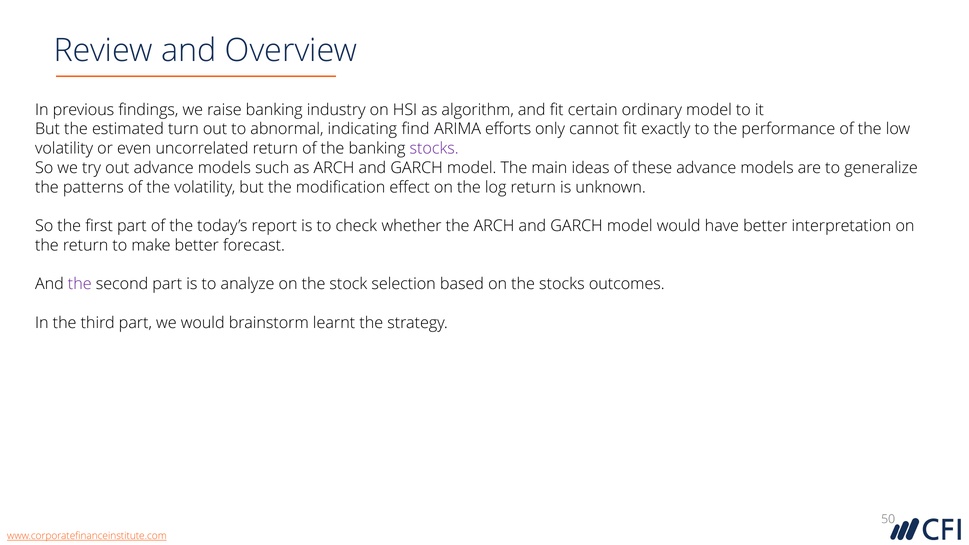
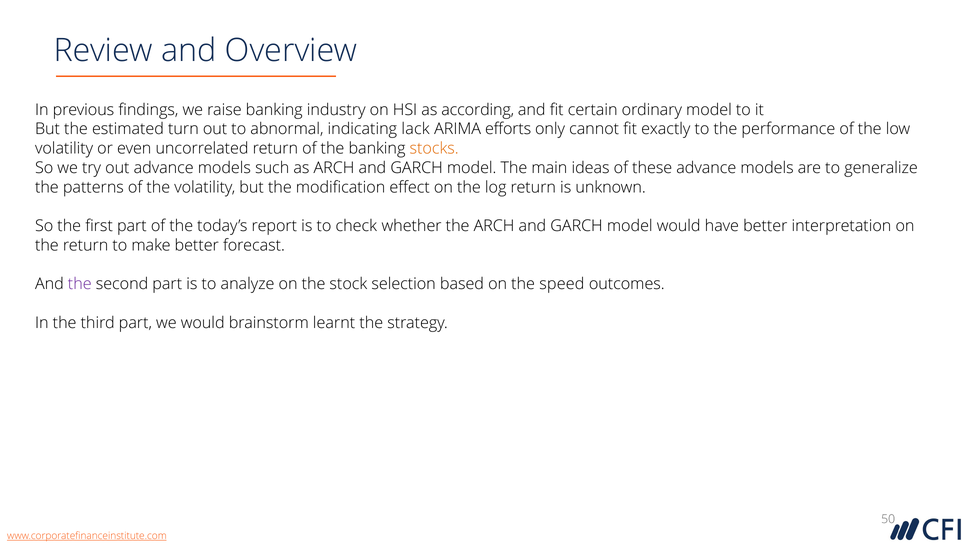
algorithm: algorithm -> according
find: find -> lack
stocks at (434, 149) colour: purple -> orange
the stocks: stocks -> speed
